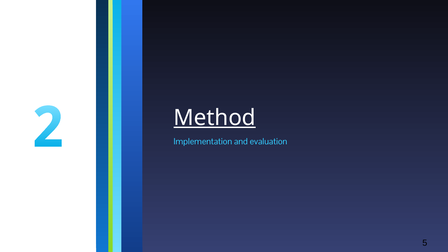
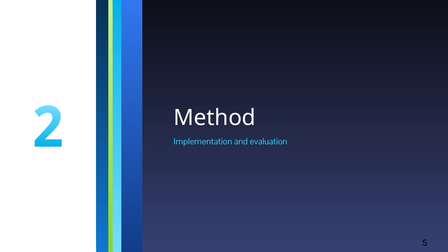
Method underline: present -> none
